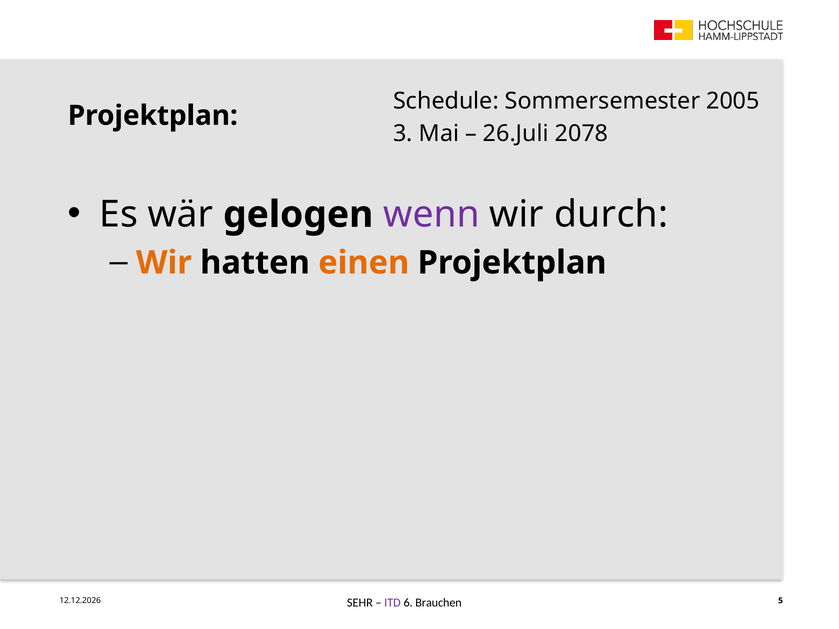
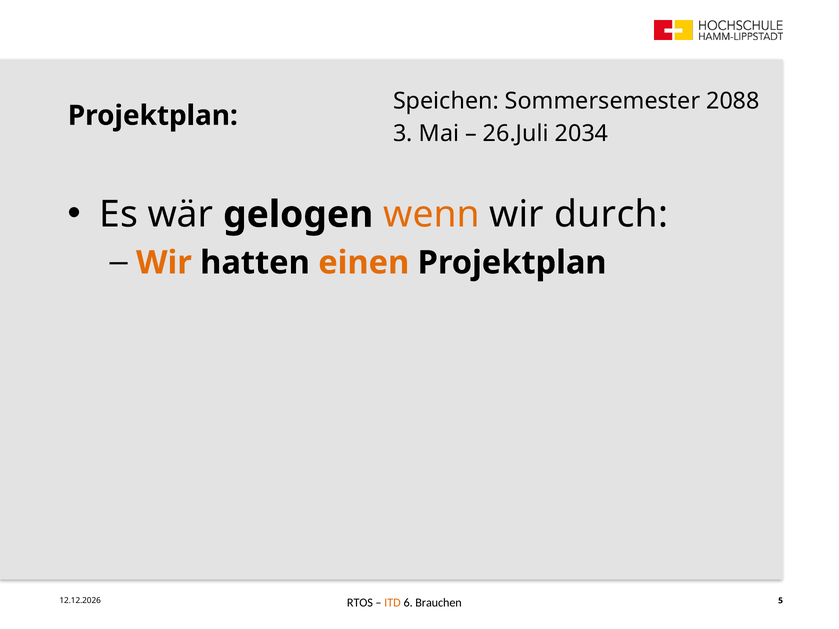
Schedule: Schedule -> Speichen
2005: 2005 -> 2088
2078: 2078 -> 2034
wenn colour: purple -> orange
SEHR: SEHR -> RTOS
ITD colour: purple -> orange
